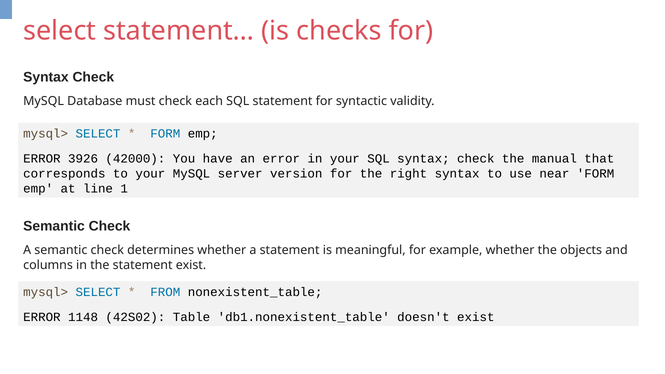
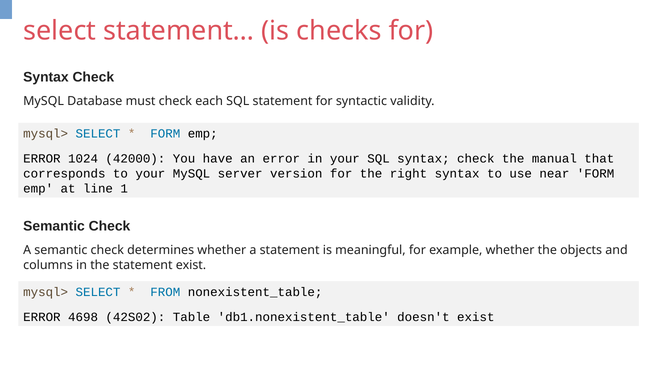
3926: 3926 -> 1024
1148: 1148 -> 4698
